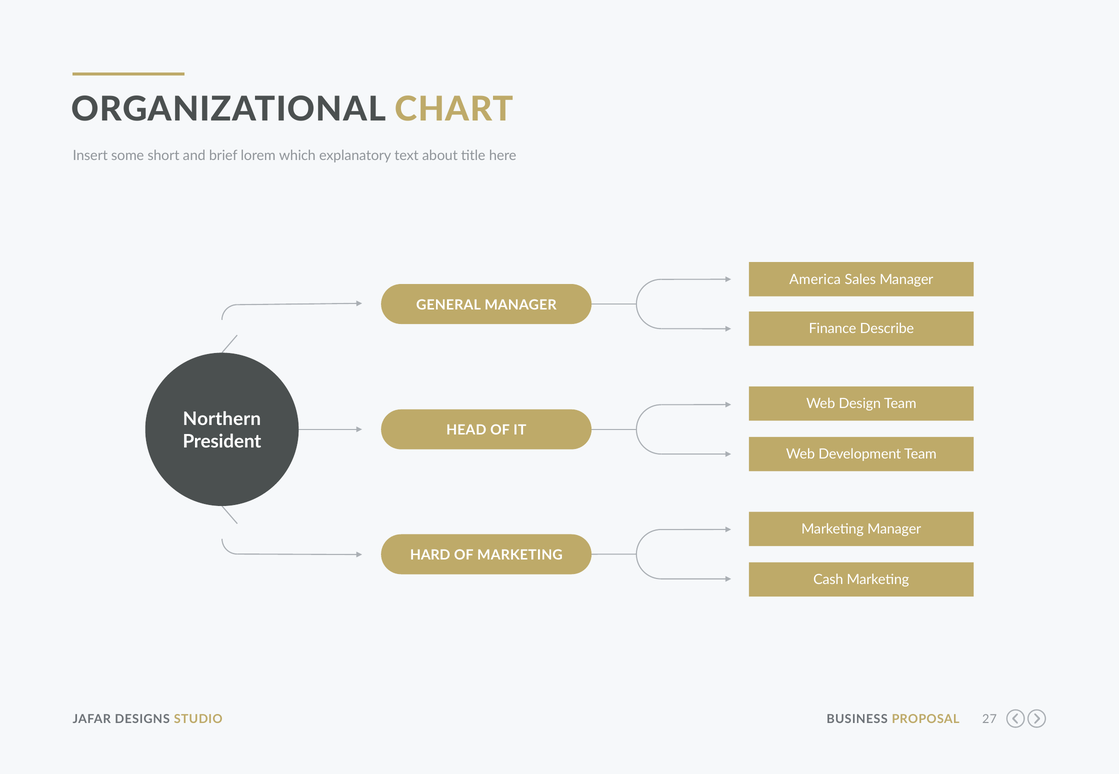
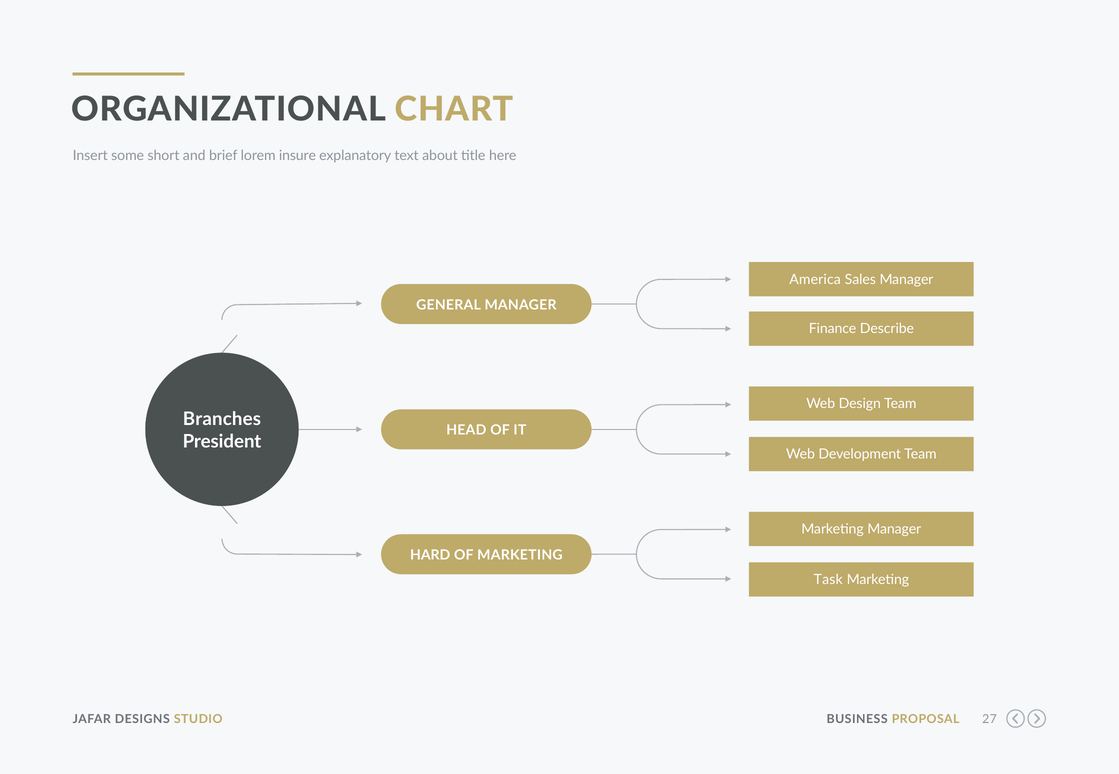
which: which -> insure
Northern: Northern -> Branches
Cash: Cash -> Task
